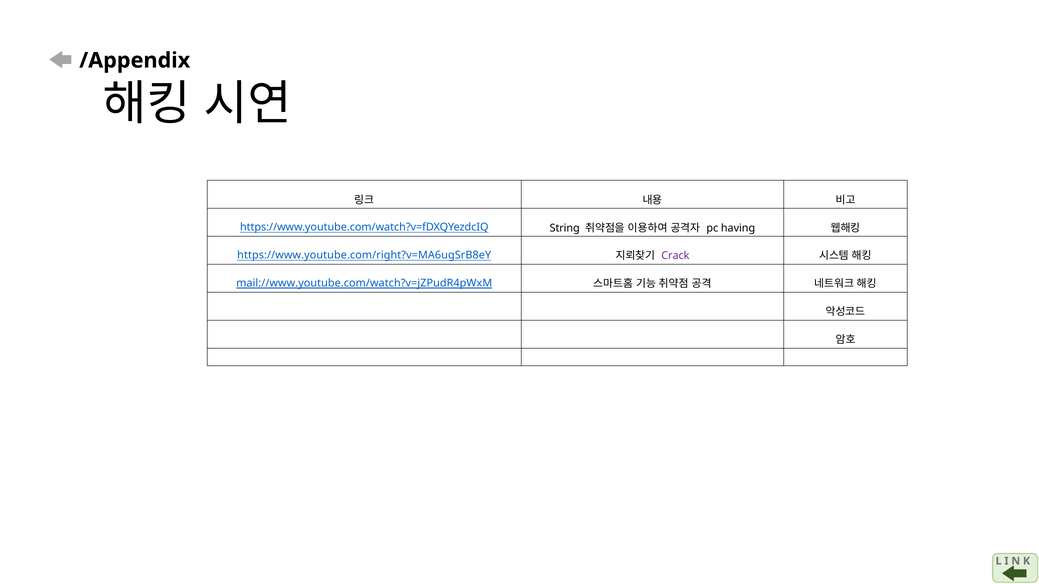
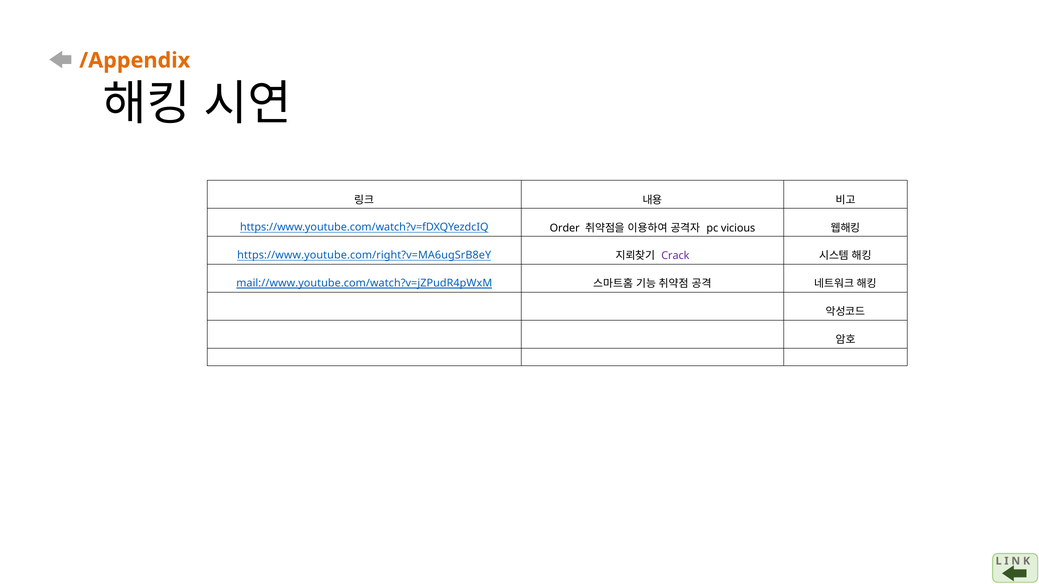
/Appendix colour: black -> orange
String: String -> Order
having: having -> vicious
